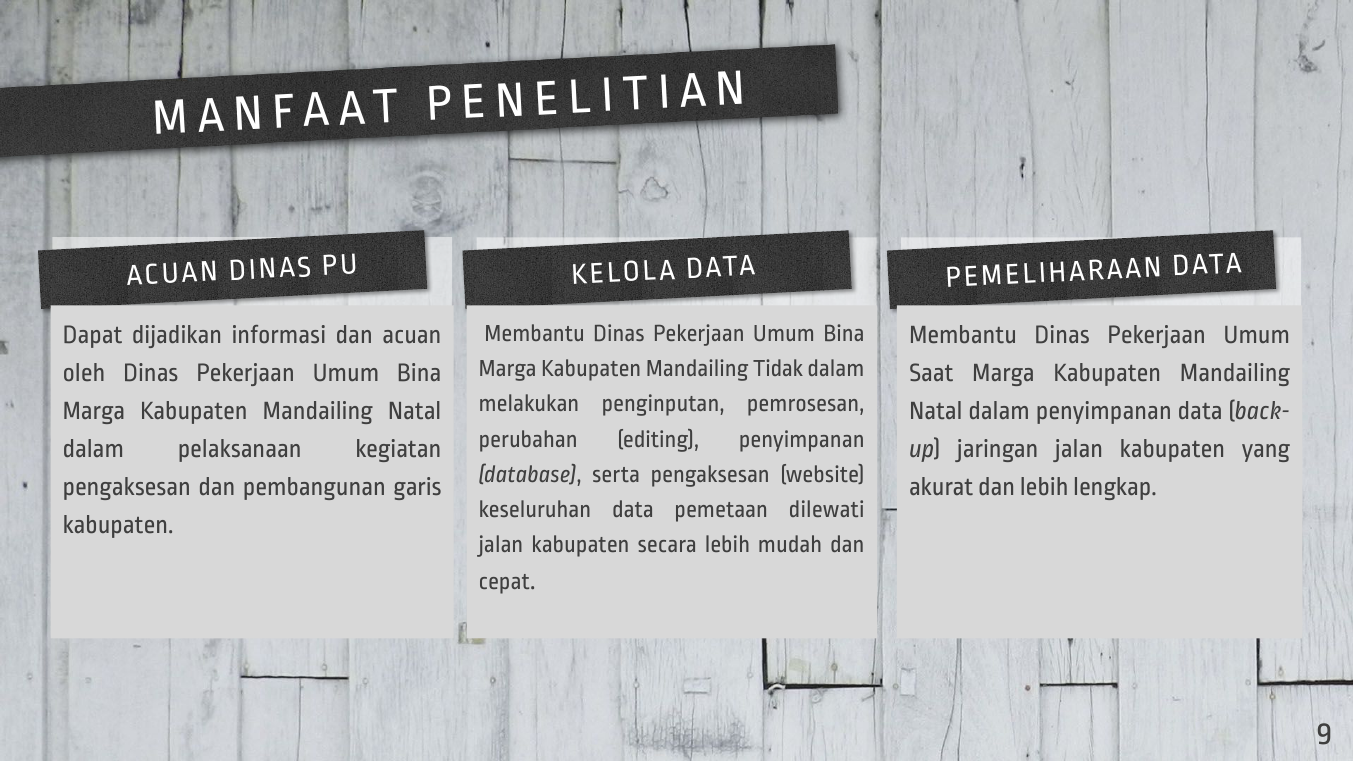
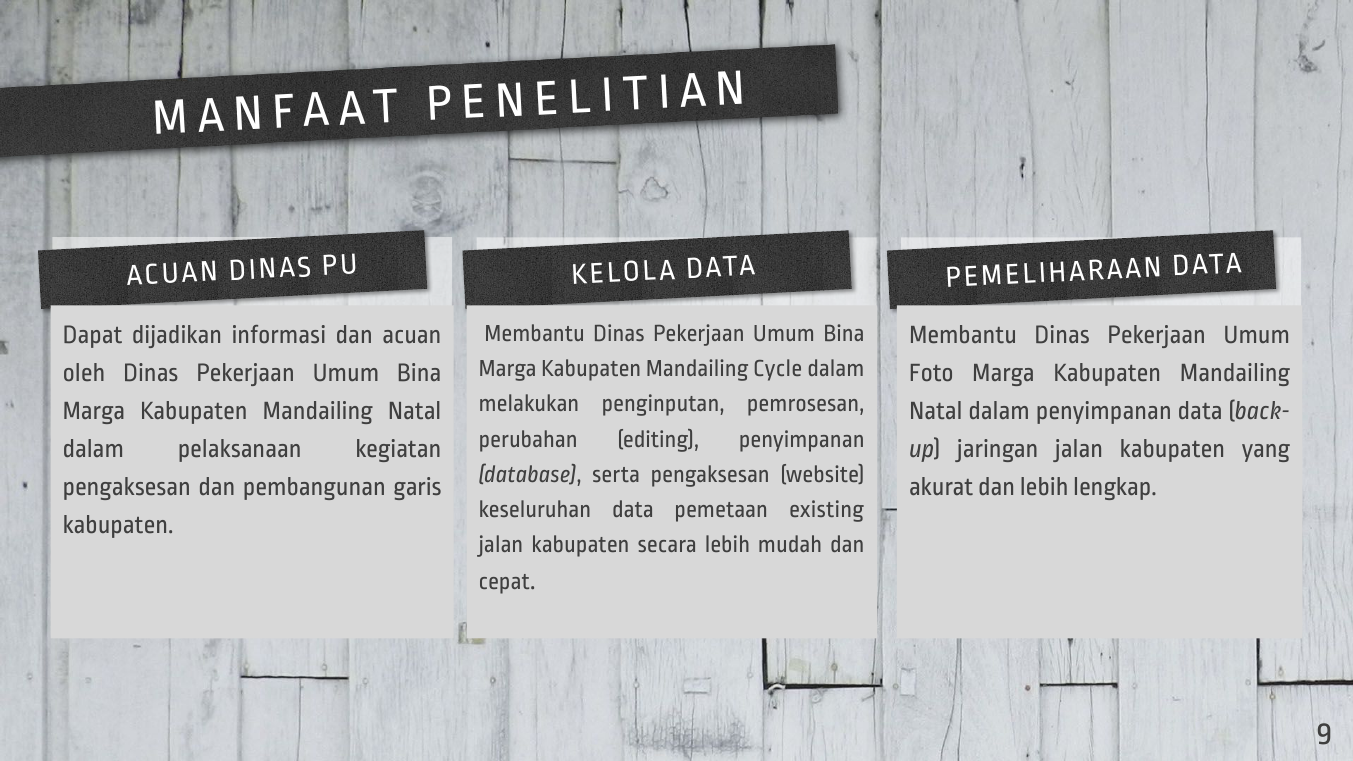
Tidak: Tidak -> Cycle
Saat: Saat -> Foto
dilewati: dilewati -> existing
